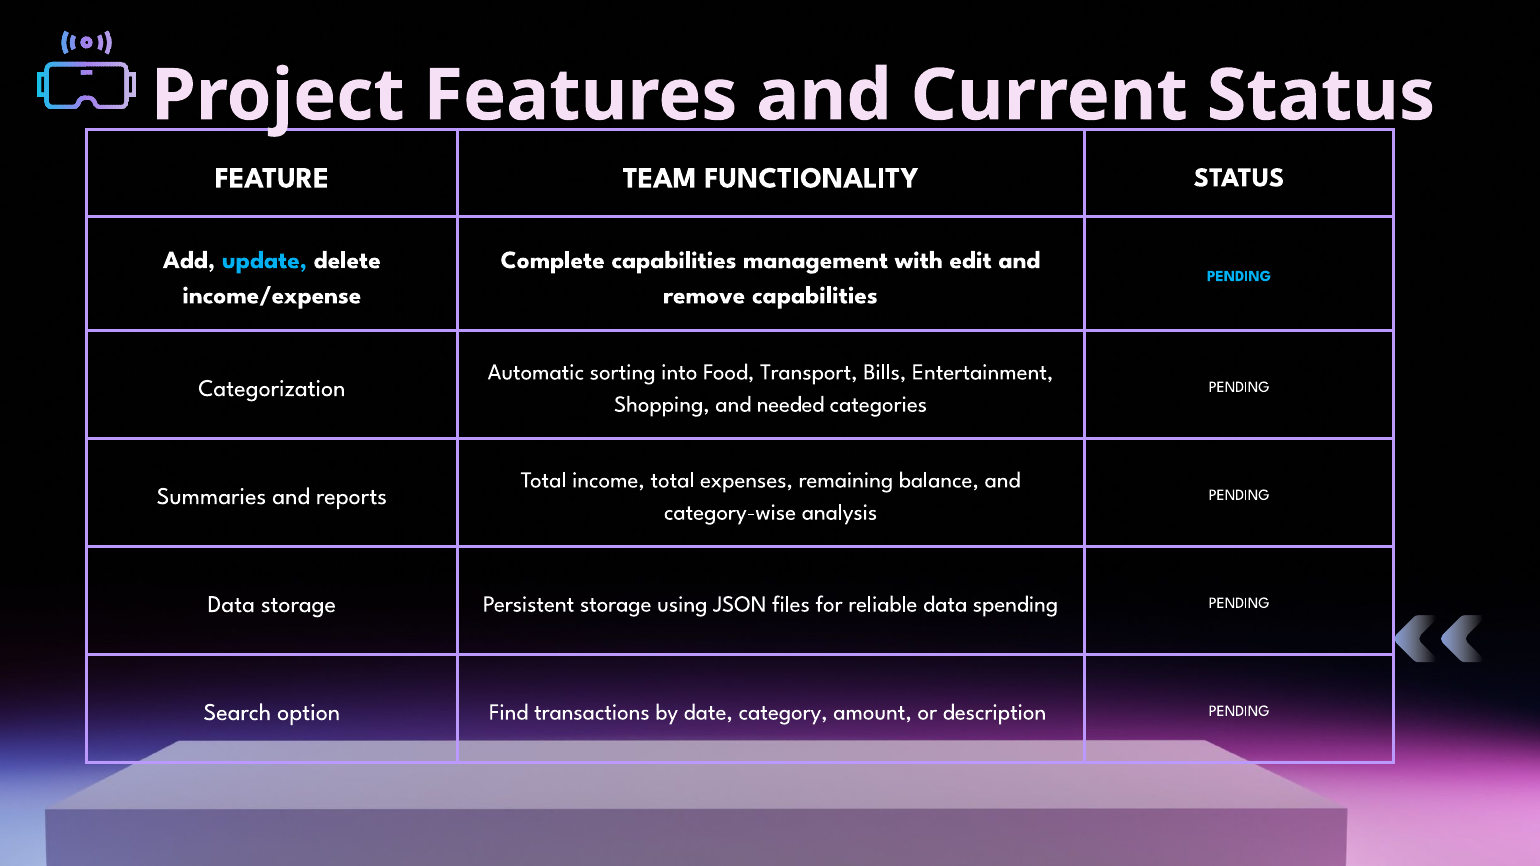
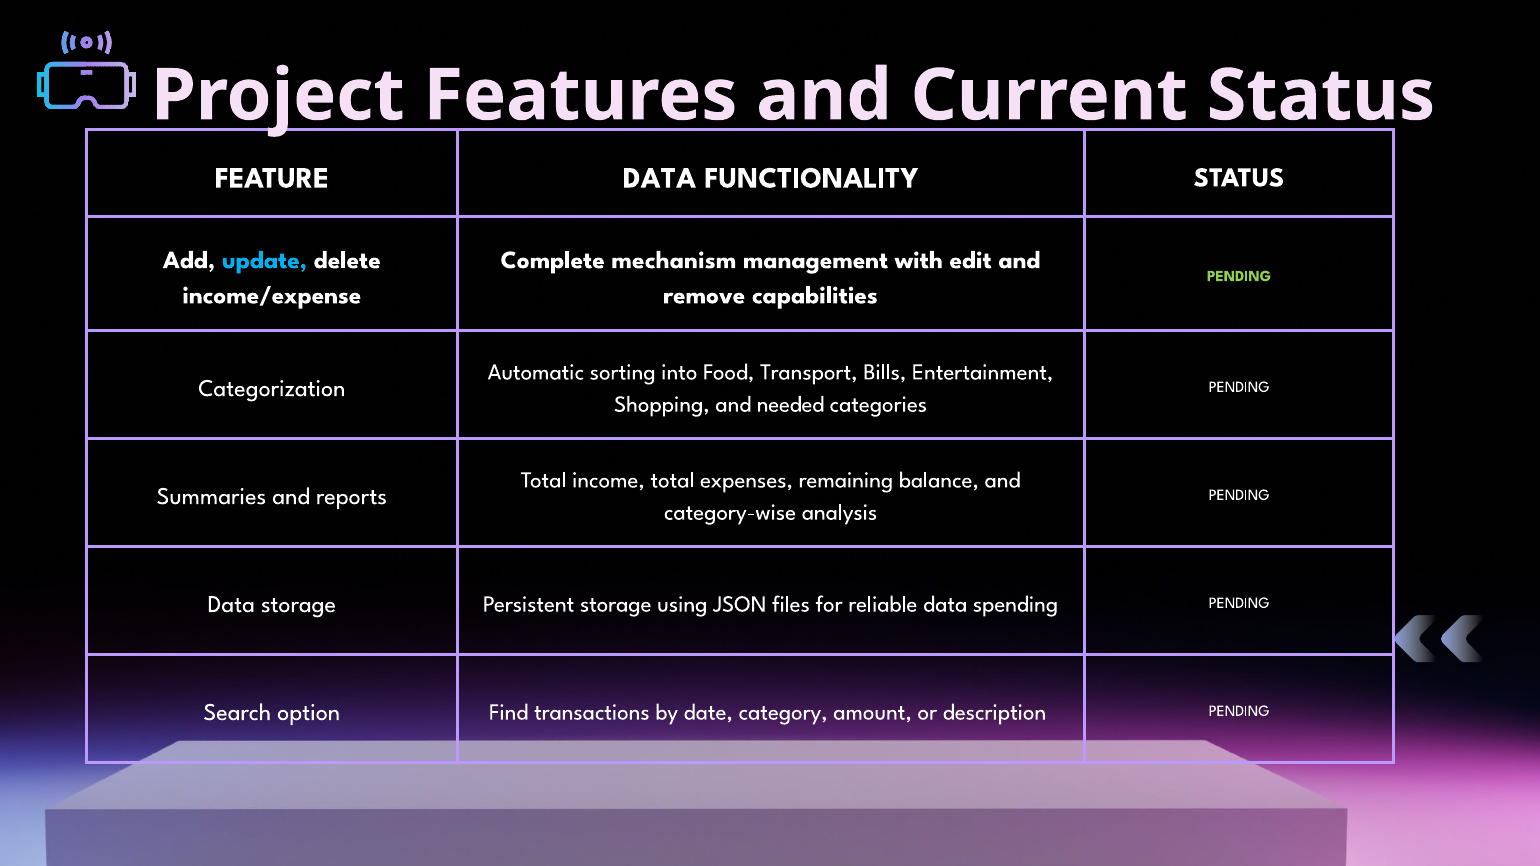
FEATURE TEAM: TEAM -> DATA
Complete capabilities: capabilities -> mechanism
PENDING at (1239, 276) colour: light blue -> light green
